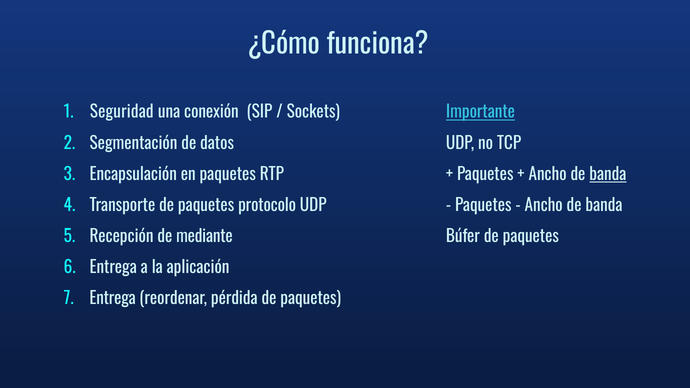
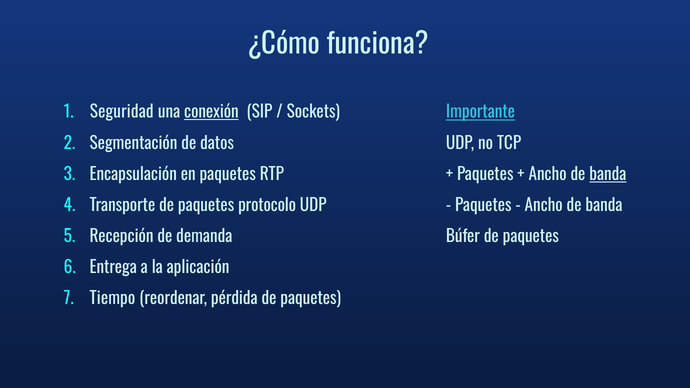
conexión underline: none -> present
mediante: mediante -> demanda
Entrega at (113, 299): Entrega -> Tiempo
